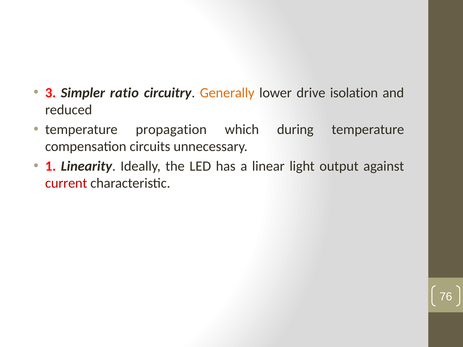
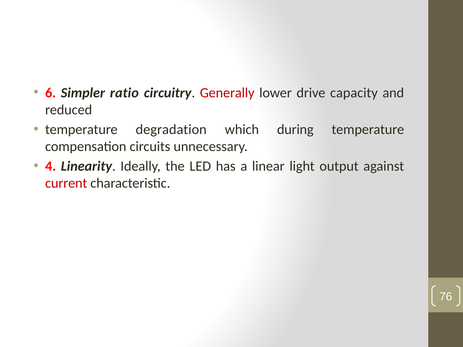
3: 3 -> 6
Generally colour: orange -> red
isolation: isolation -> capacity
propagation: propagation -> degradation
1: 1 -> 4
